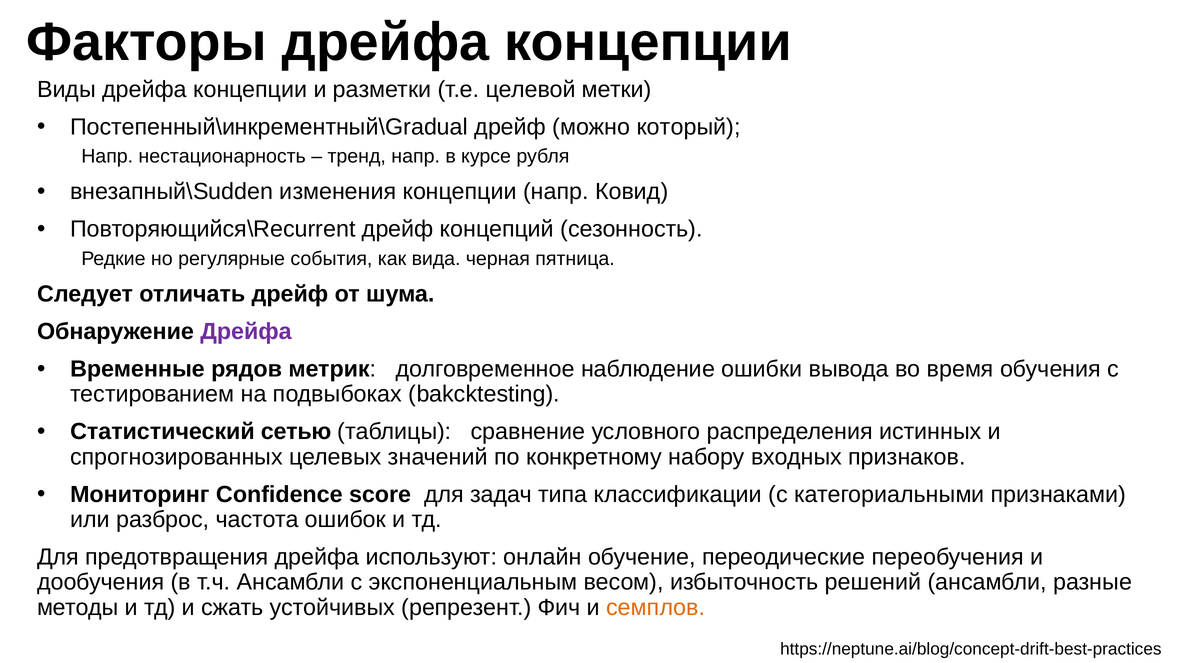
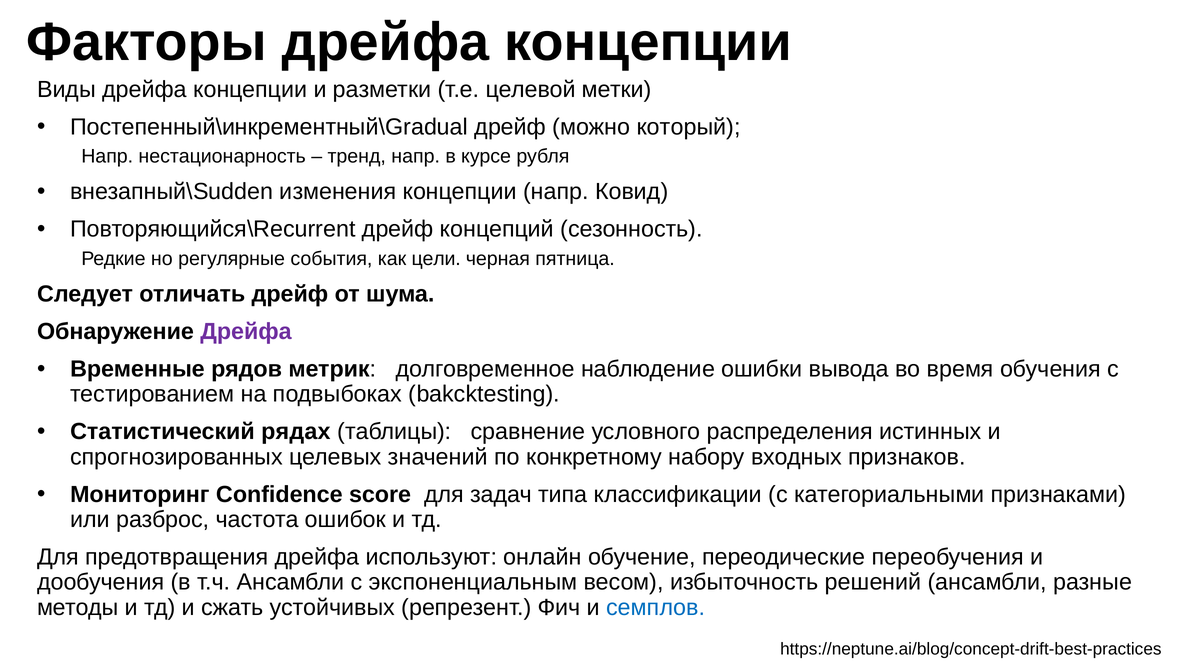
вида: вида -> цели
сетью: сетью -> рядах
семплов colour: orange -> blue
